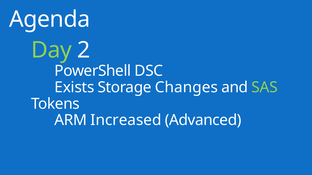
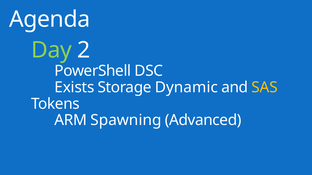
Changes: Changes -> Dynamic
SAS colour: light green -> yellow
Increased: Increased -> Spawning
